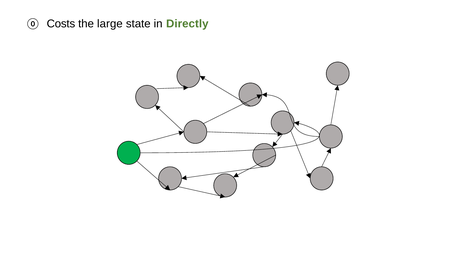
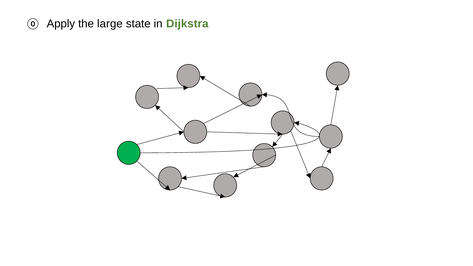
Costs: Costs -> Apply
Directly: Directly -> Dijkstra
